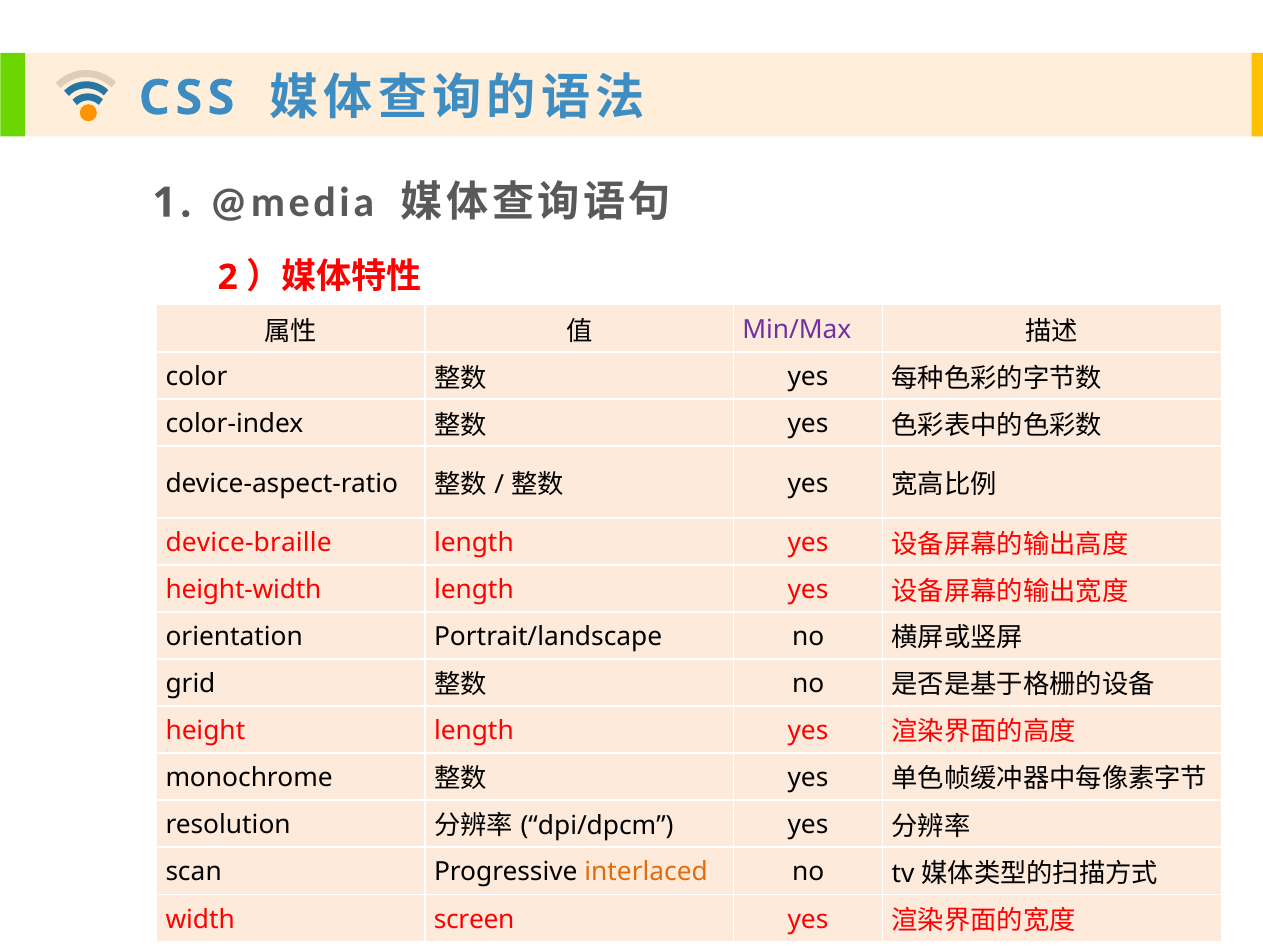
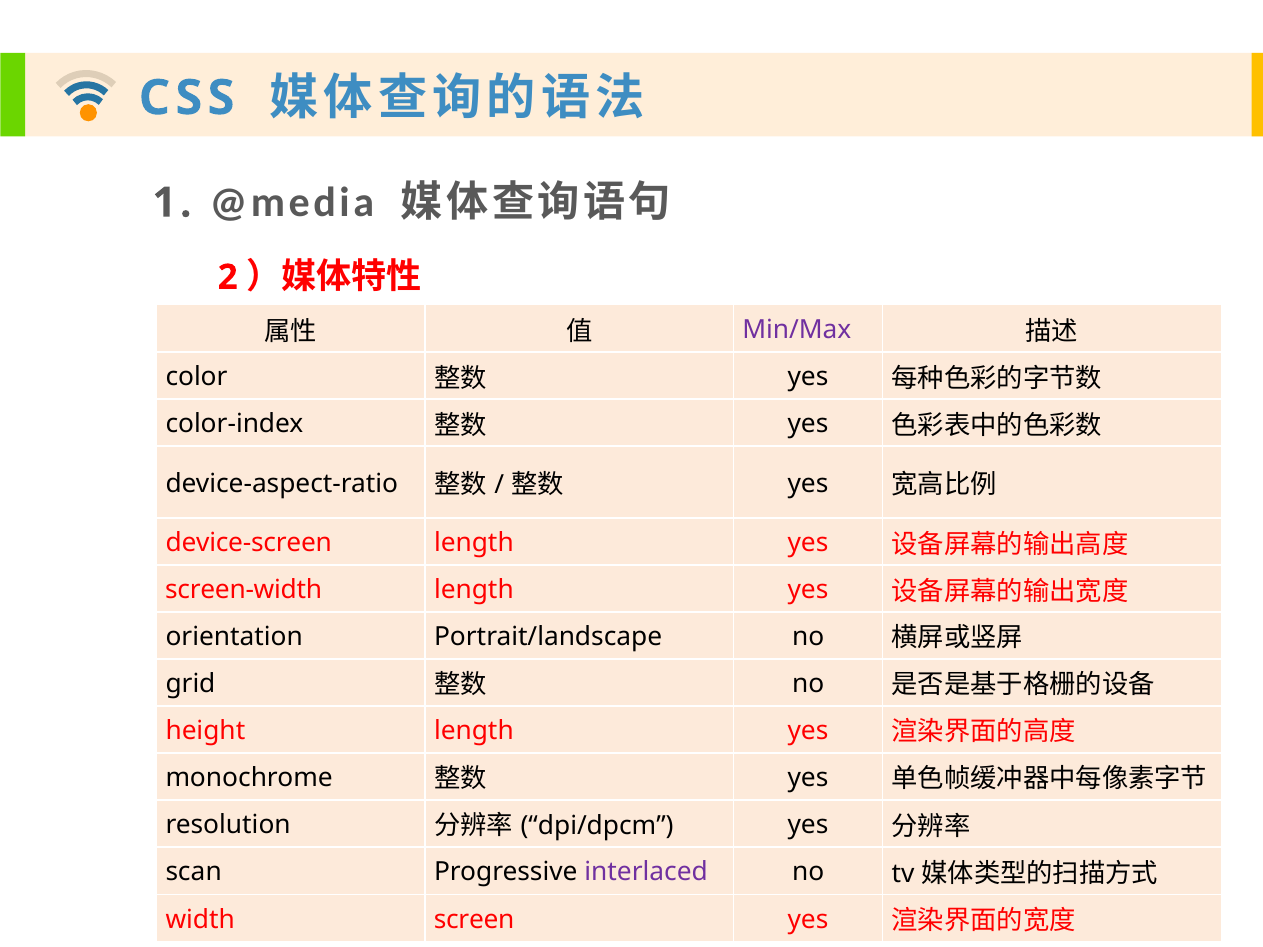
device-braille: device-braille -> device-screen
height-width: height-width -> screen-width
interlaced colour: orange -> purple
